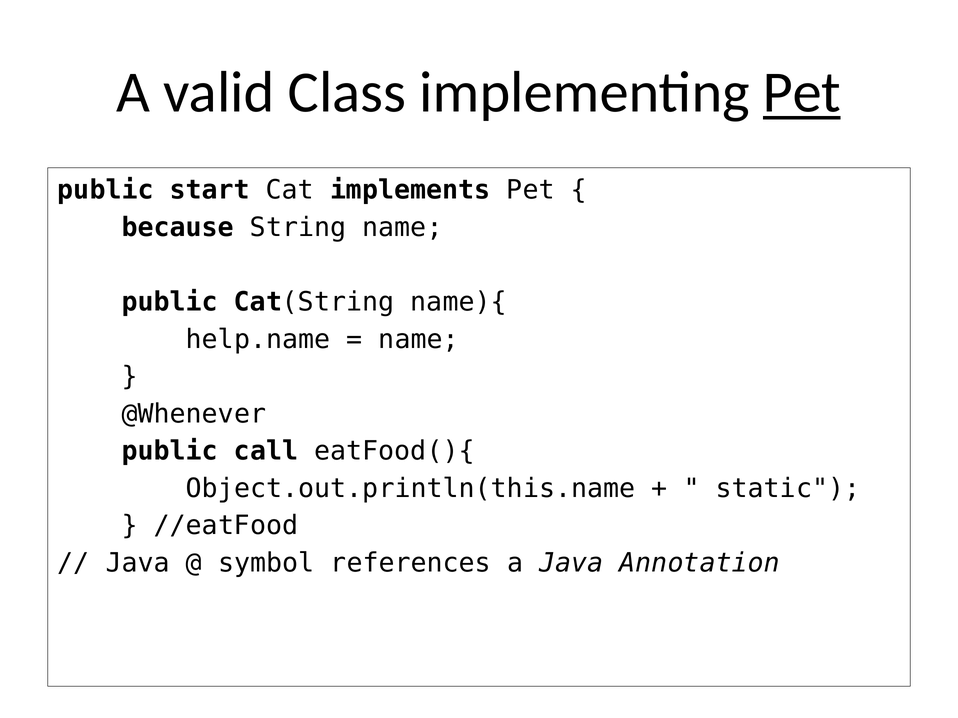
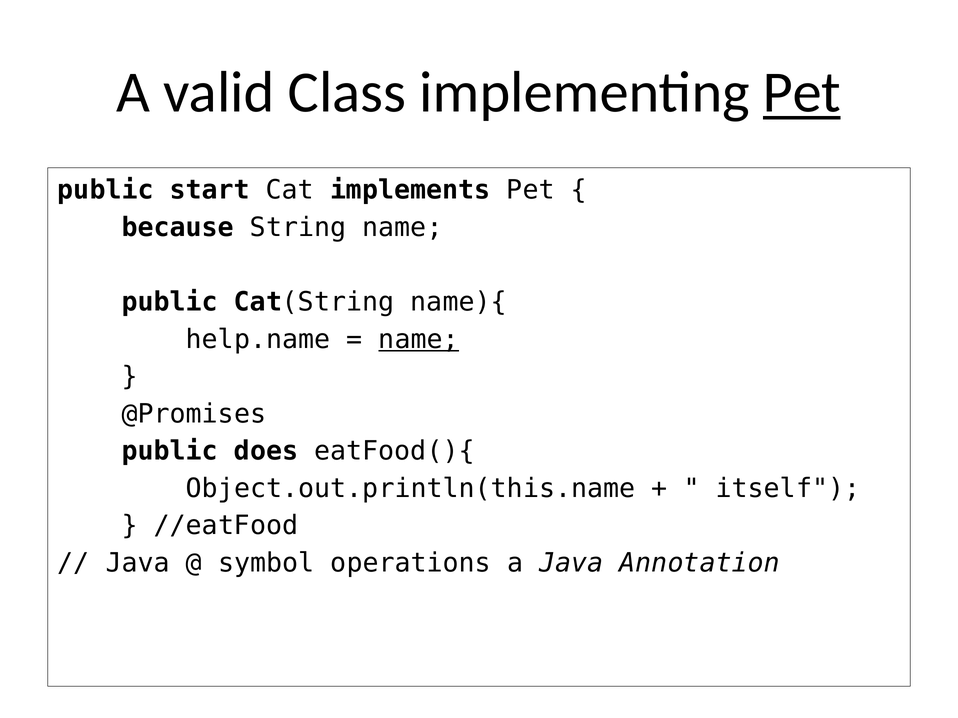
name at (419, 340) underline: none -> present
@Whenever: @Whenever -> @Promises
call: call -> does
static: static -> itself
references: references -> operations
